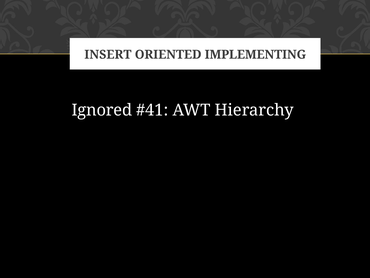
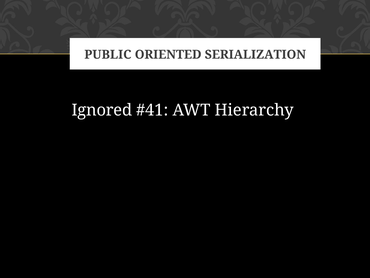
INSERT: INSERT -> PUBLIC
IMPLEMENTING: IMPLEMENTING -> SERIALIZATION
